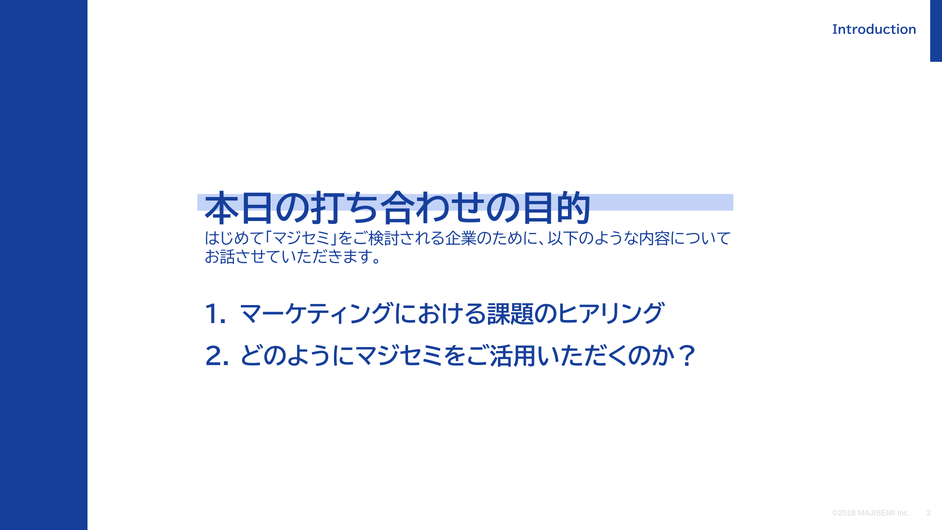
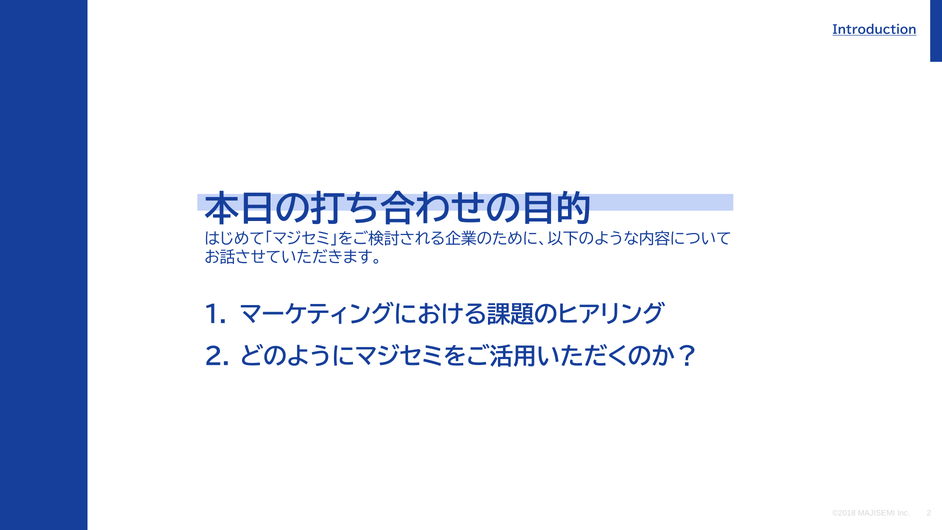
Introduction underline: none -> present
